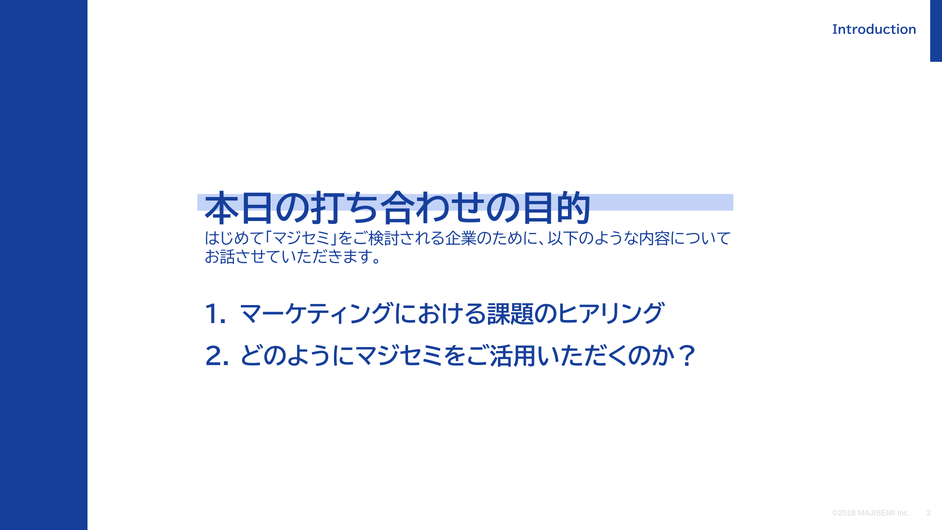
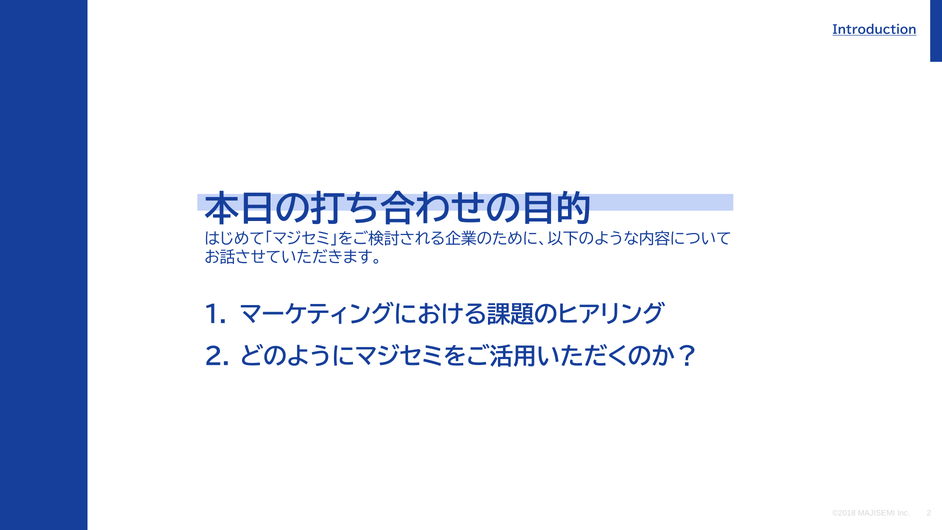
Introduction underline: none -> present
